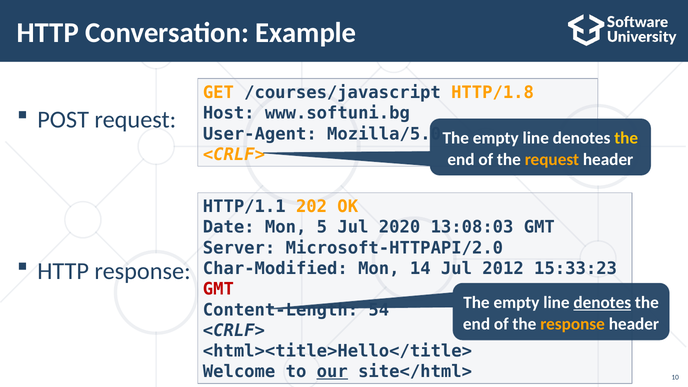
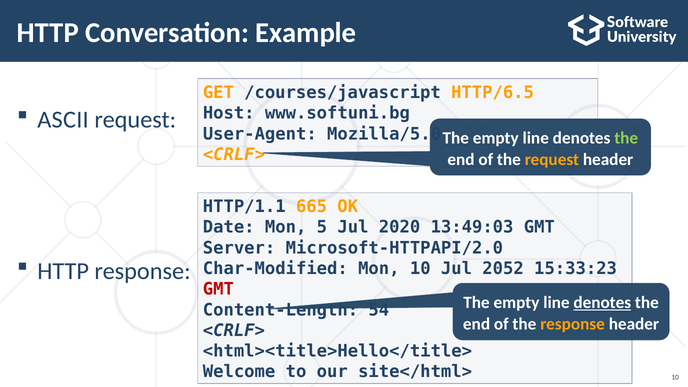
HTTP/1.8: HTTP/1.8 -> HTTP/6.5
POST: POST -> ASCII
the at (626, 138) colour: yellow -> light green
202: 202 -> 665
13:08:03: 13:08:03 -> 13:49:03
Mon 14: 14 -> 10
2012: 2012 -> 2052
our underline: present -> none
